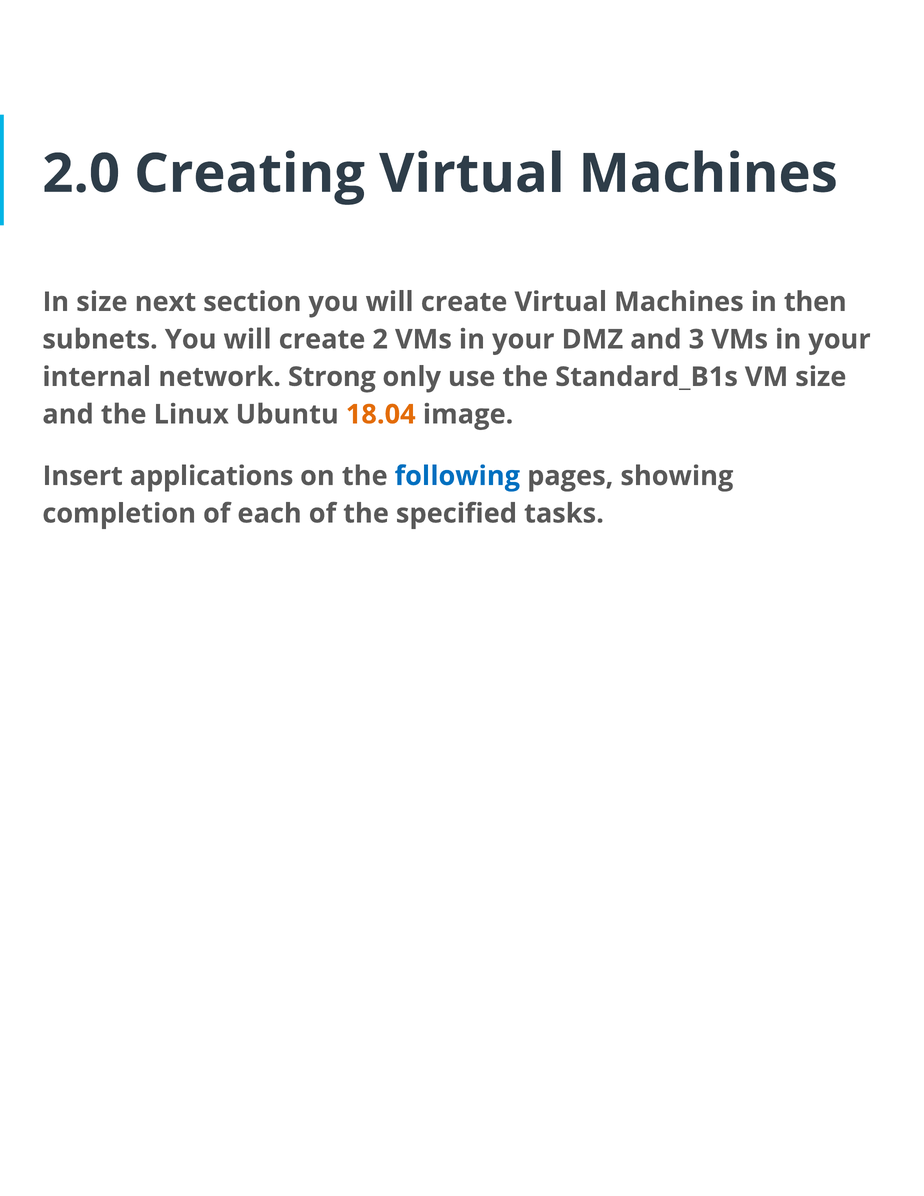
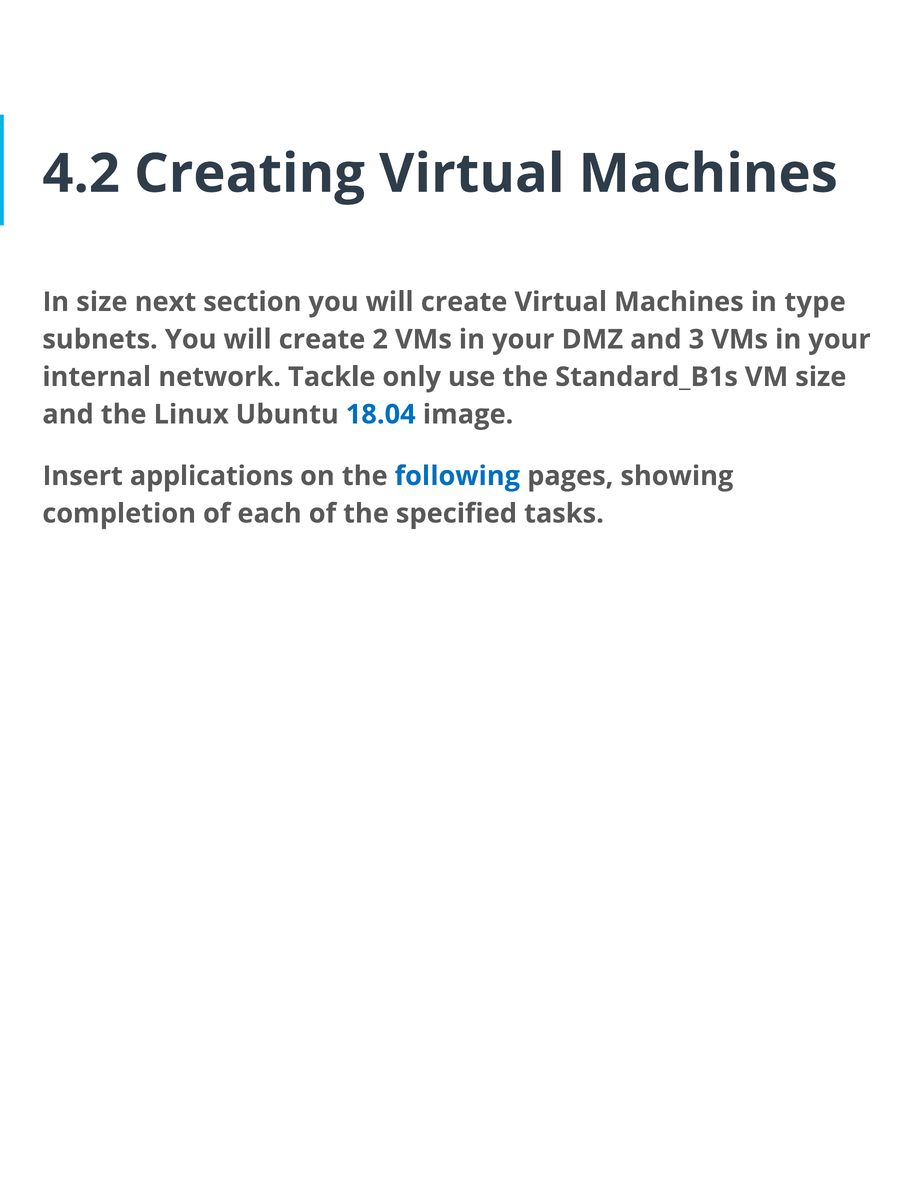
2.0: 2.0 -> 4.2
then: then -> type
Strong: Strong -> Tackle
18.04 colour: orange -> blue
